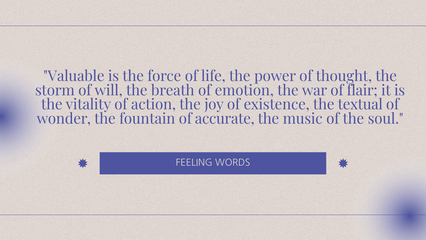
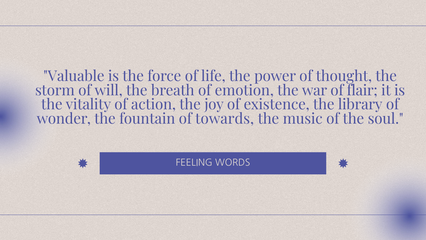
textual: textual -> library
accurate: accurate -> towards
